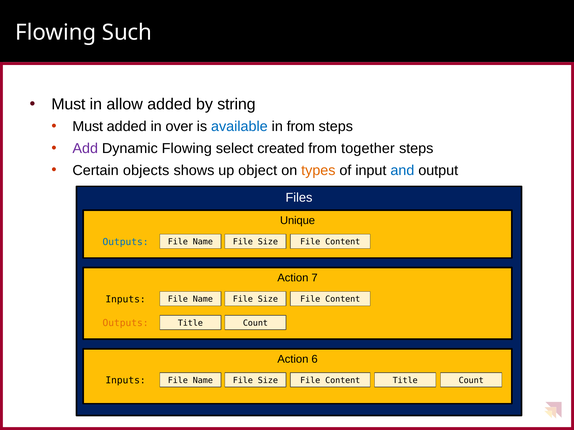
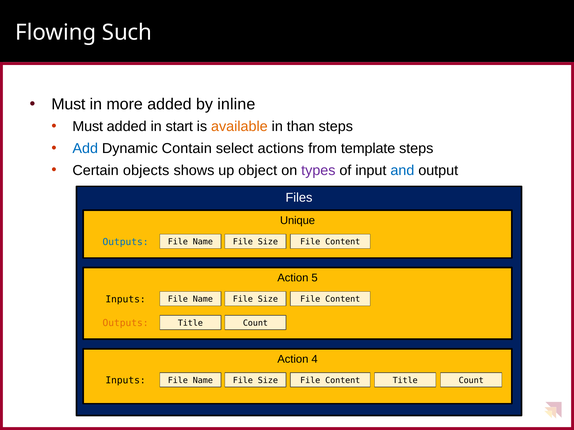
allow: allow -> more
string: string -> inline
over: over -> start
available colour: blue -> orange
in from: from -> than
Add colour: purple -> blue
Dynamic Flowing: Flowing -> Contain
created: created -> actions
together: together -> template
types colour: orange -> purple
7: 7 -> 5
6: 6 -> 4
